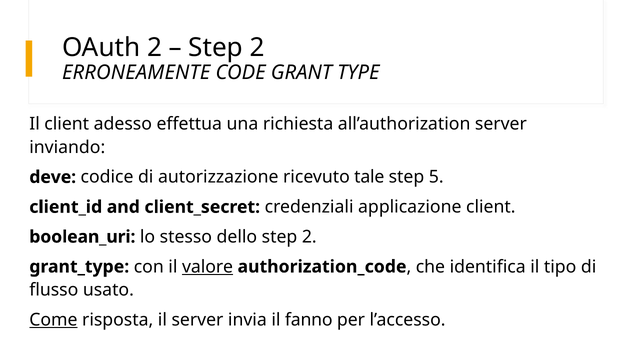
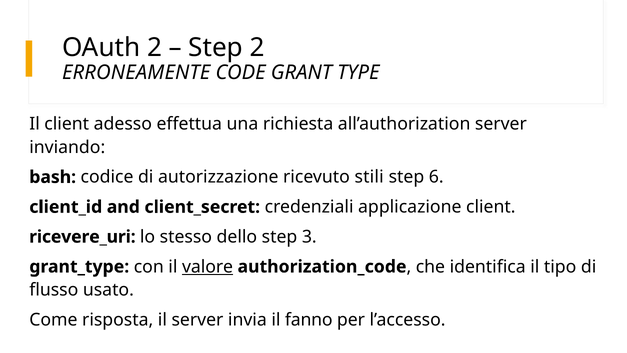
deve: deve -> bash
tale: tale -> stili
5: 5 -> 6
boolean_uri: boolean_uri -> ricevere_uri
dello step 2: 2 -> 3
Come underline: present -> none
